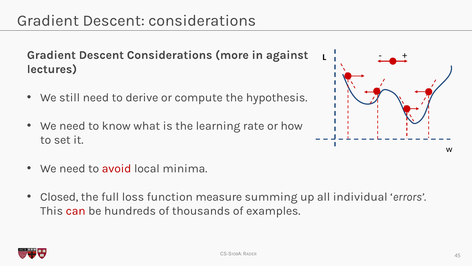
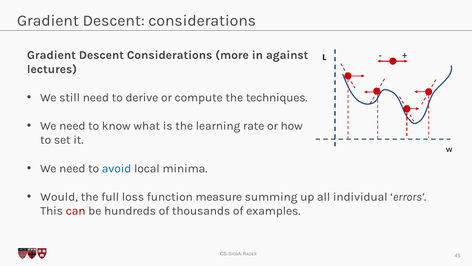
hypothesis: hypothesis -> techniques
avoid colour: red -> blue
Closed: Closed -> Would
